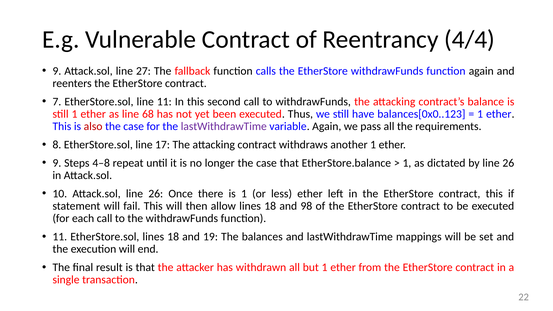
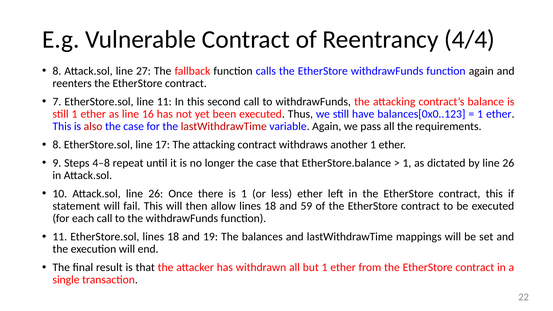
9 at (57, 71): 9 -> 8
68: 68 -> 16
lastWithdrawTime at (224, 126) colour: purple -> red
98: 98 -> 59
